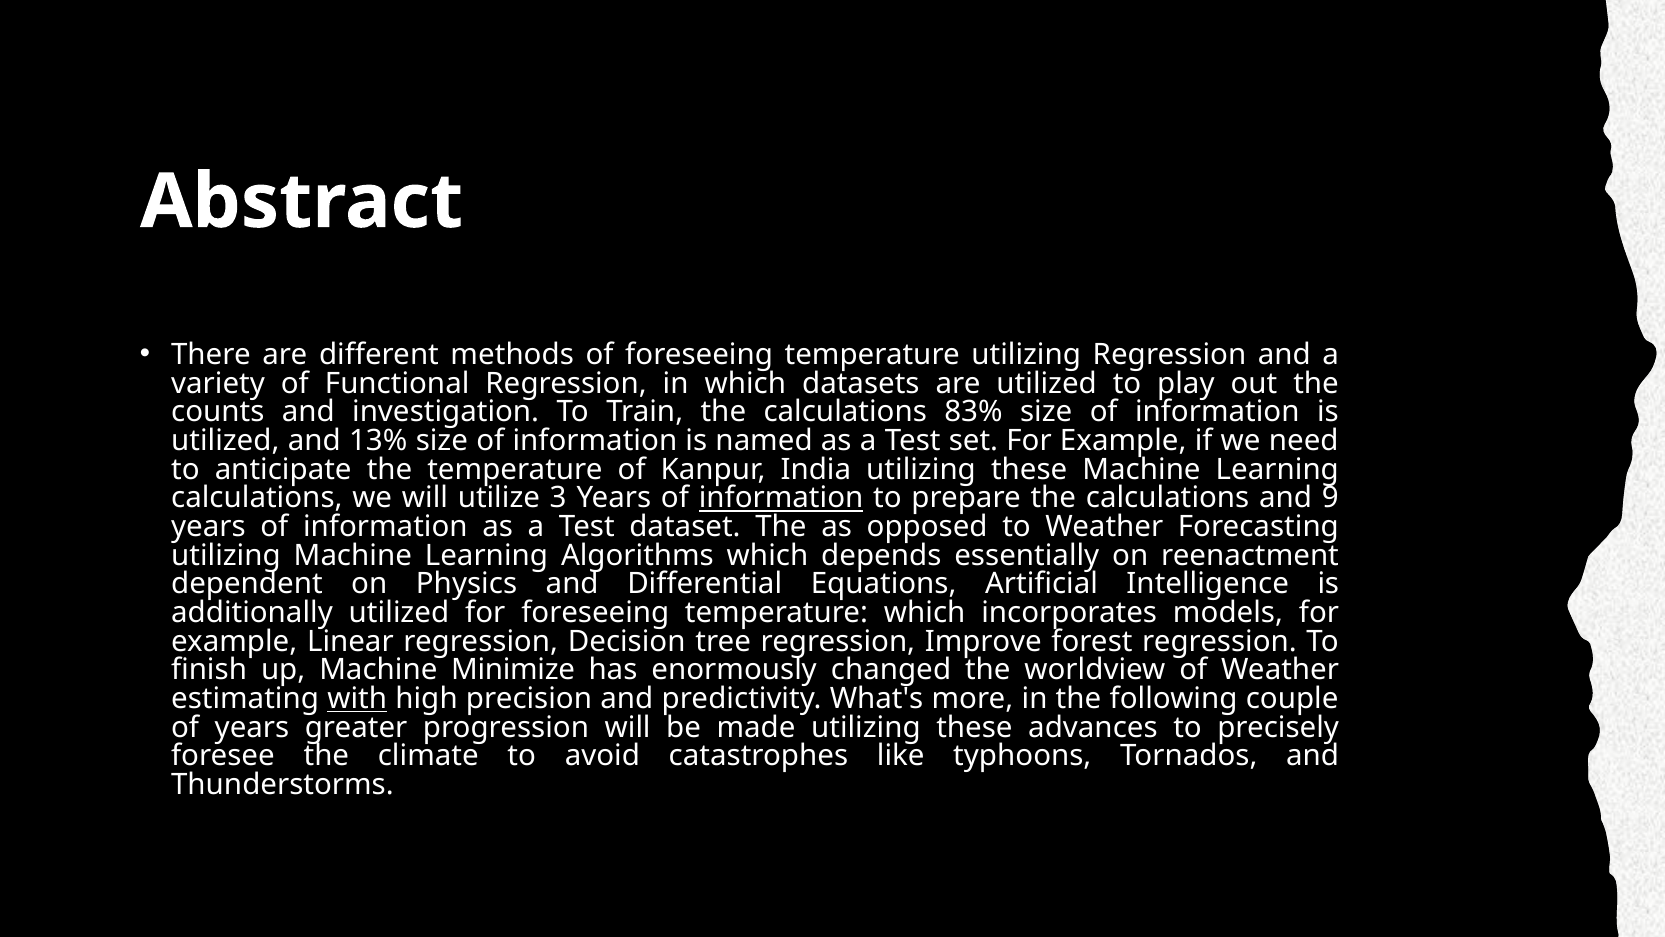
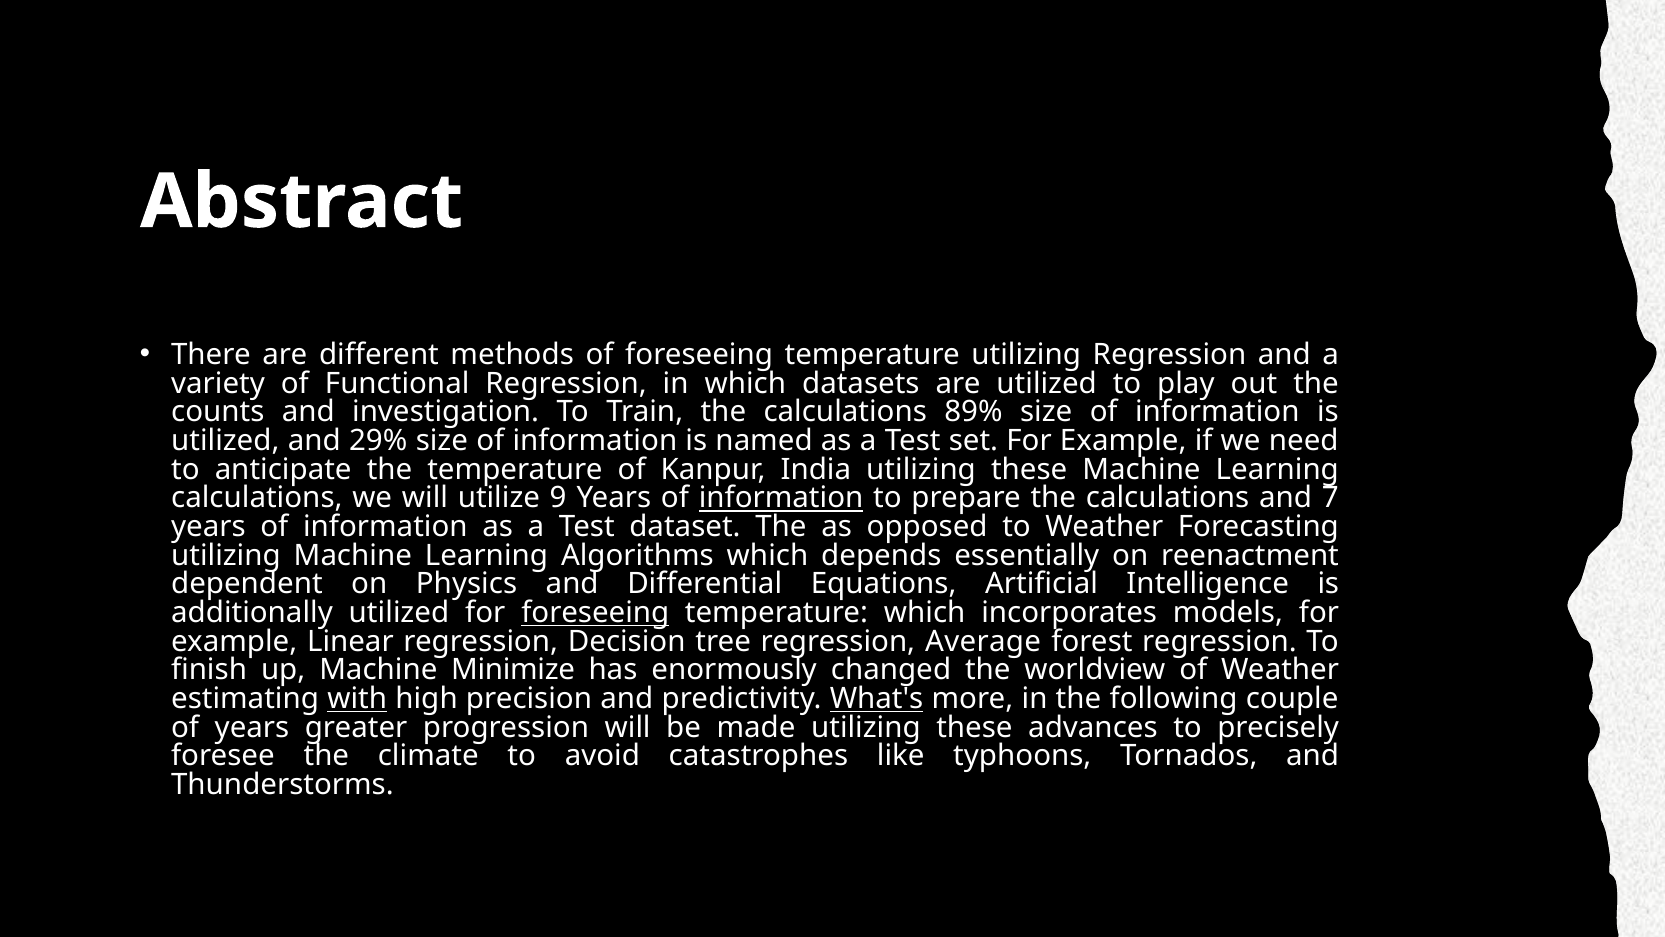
83%: 83% -> 89%
13%: 13% -> 29%
3: 3 -> 9
9: 9 -> 7
foreseeing at (595, 612) underline: none -> present
Improve: Improve -> Average
What's underline: none -> present
